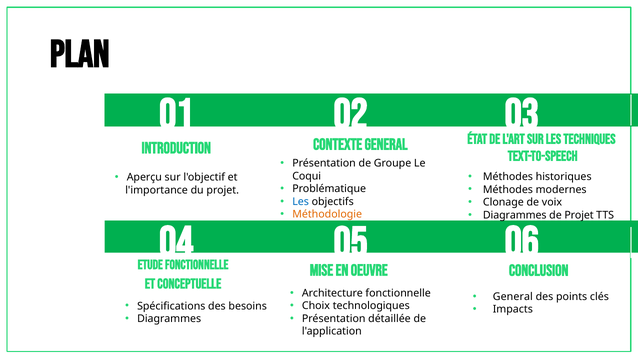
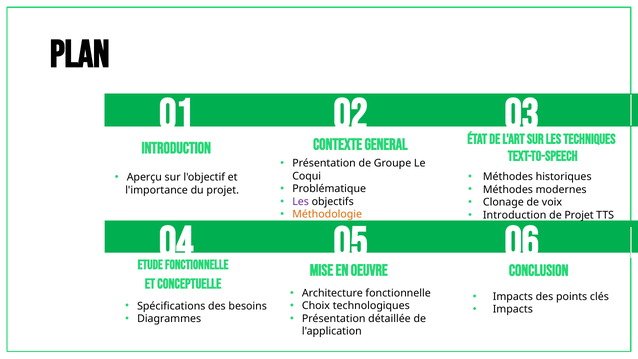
Les at (301, 202) colour: blue -> purple
Diagrammes at (515, 215): Diagrammes -> Introduction
General at (513, 297): General -> Impacts
